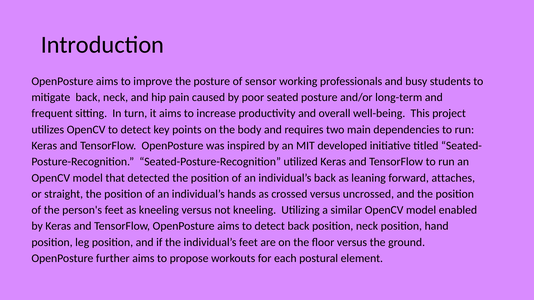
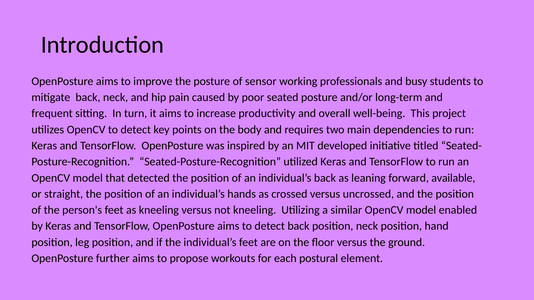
attaches: attaches -> available
